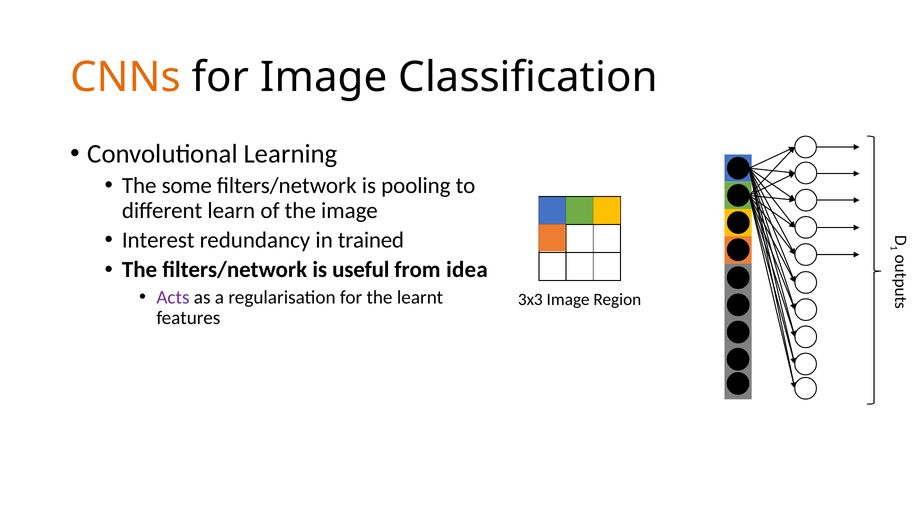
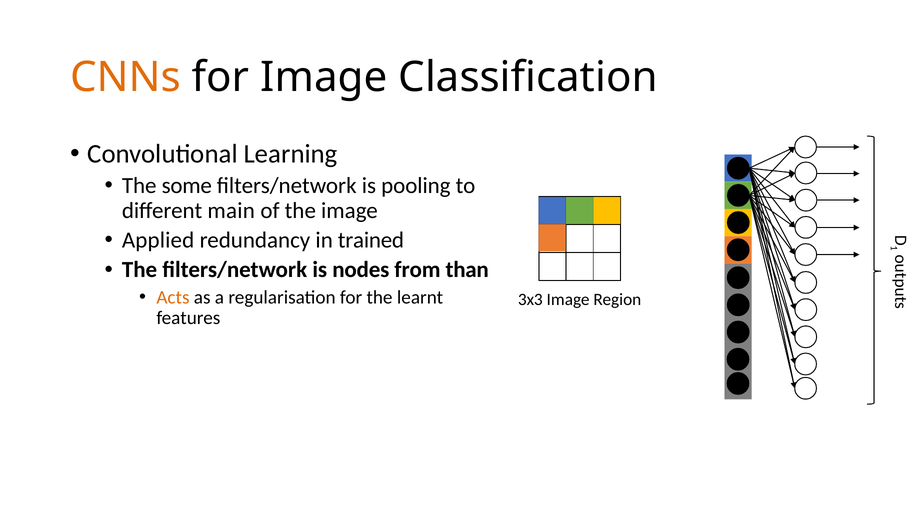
learn: learn -> main
Interest: Interest -> Applied
useful: useful -> nodes
idea: idea -> than
Acts colour: purple -> orange
